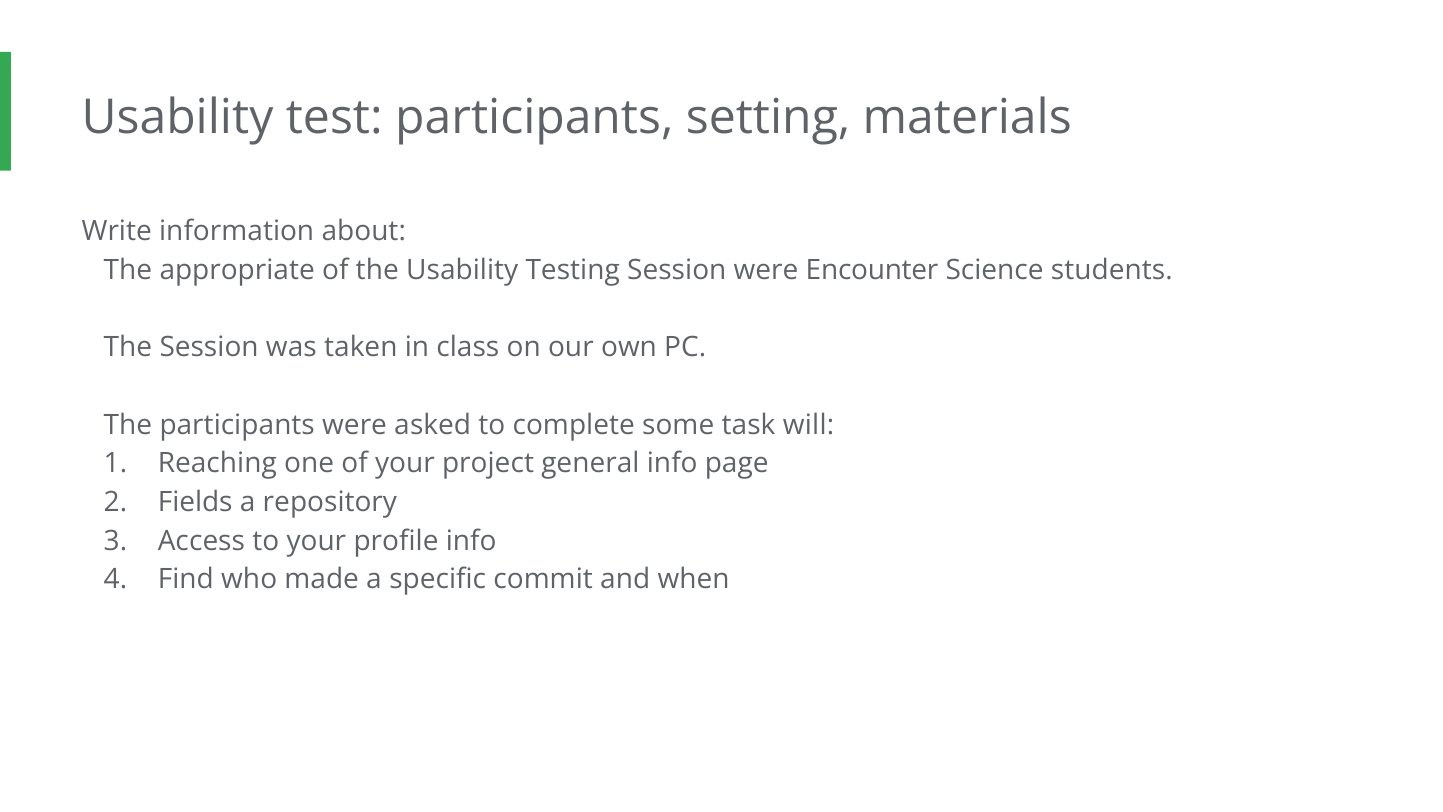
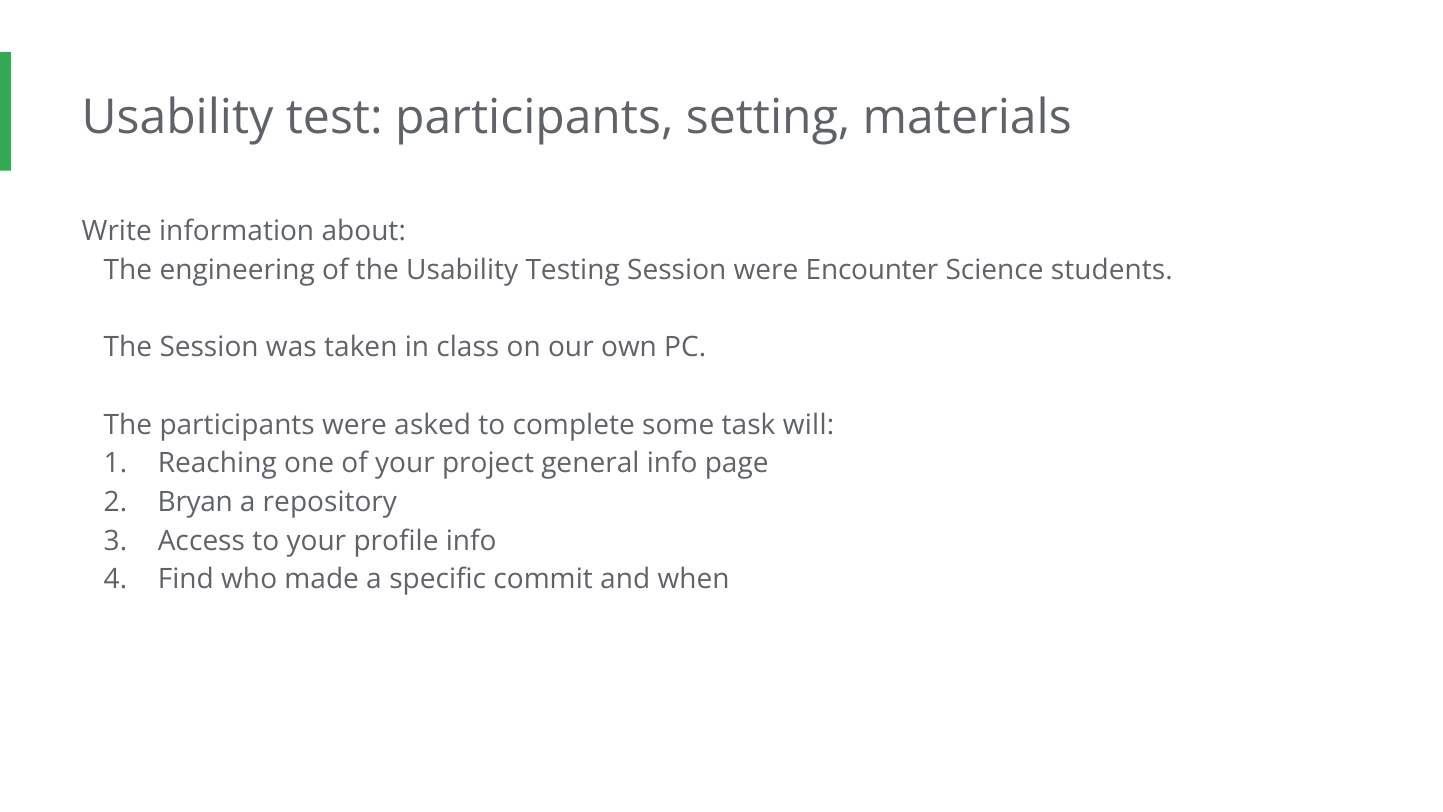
appropriate: appropriate -> engineering
Fields: Fields -> Bryan
